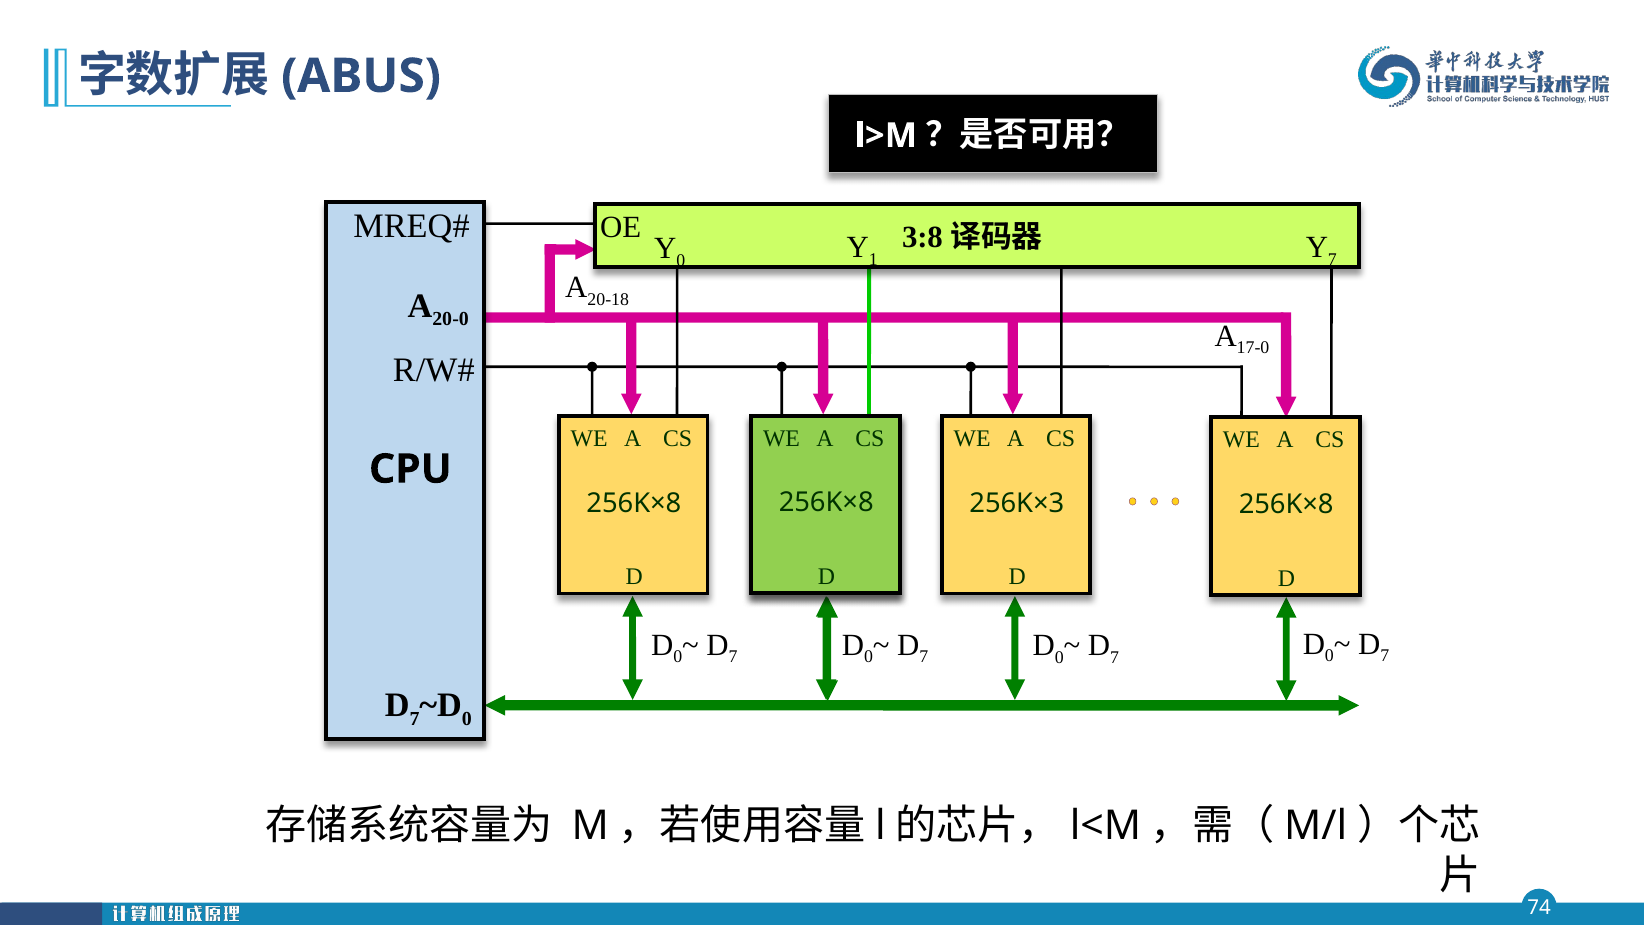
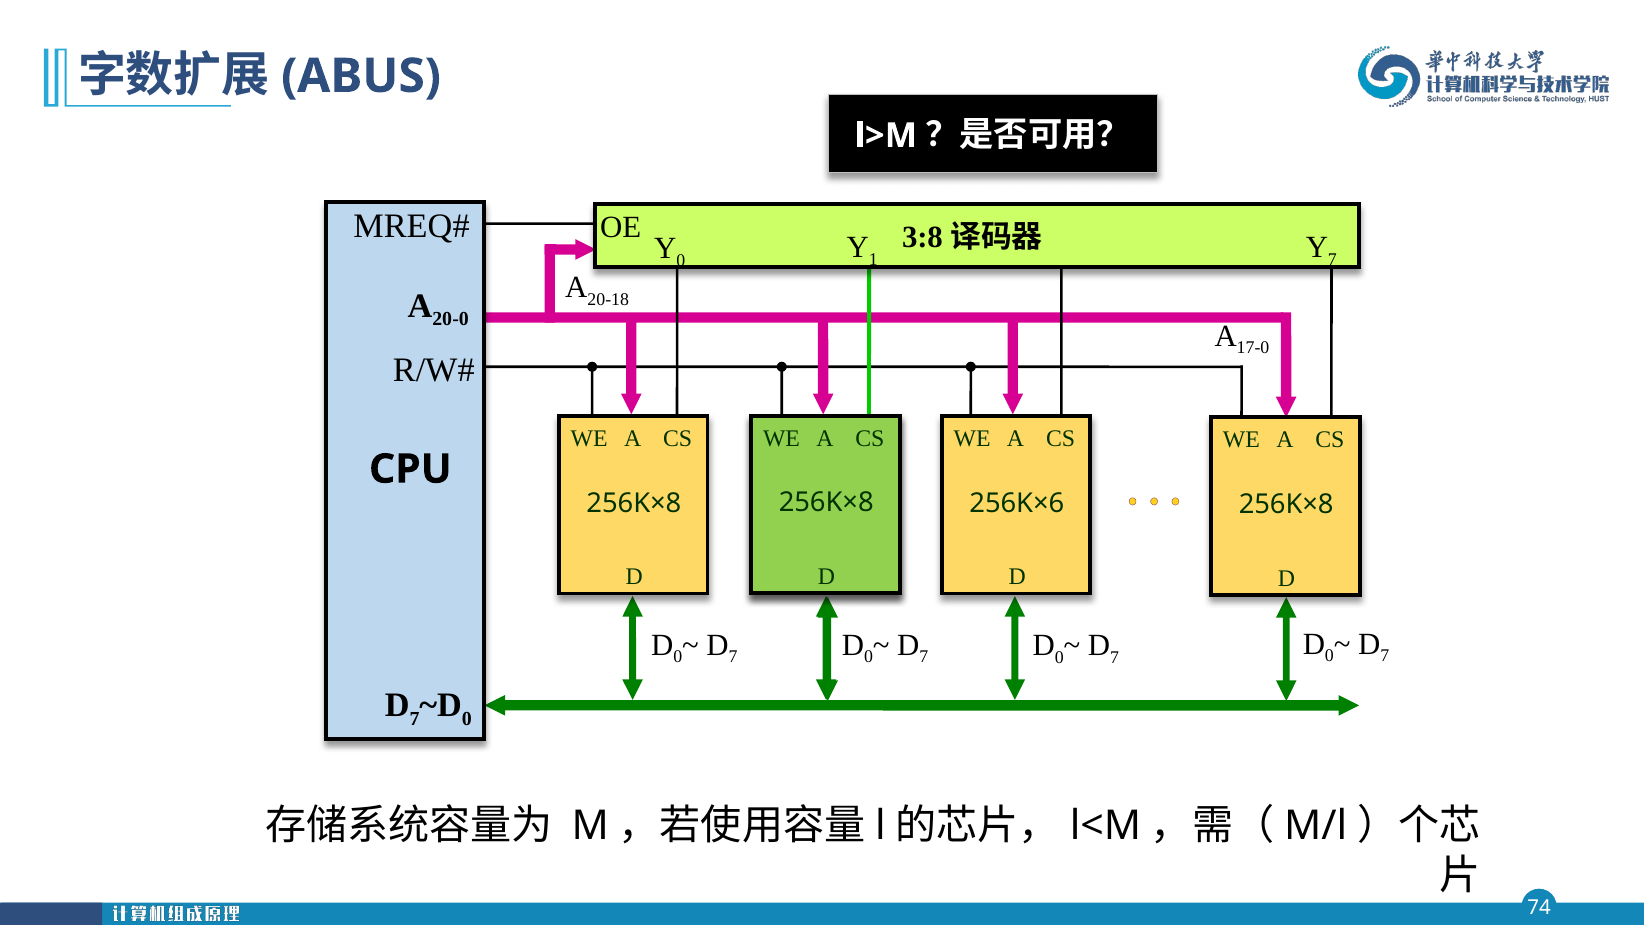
256K×3: 256K×3 -> 256K×6
